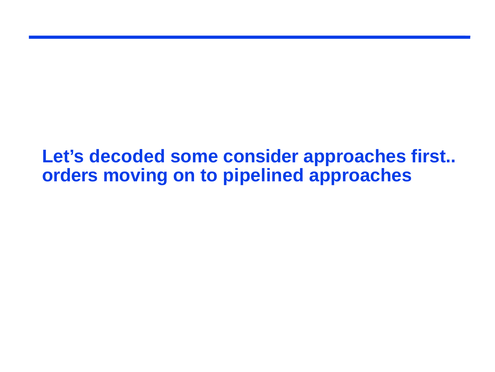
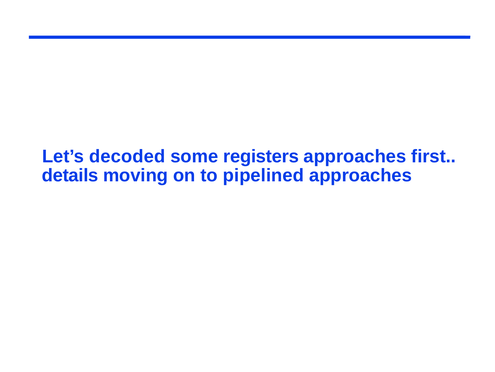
consider: consider -> registers
orders: orders -> details
